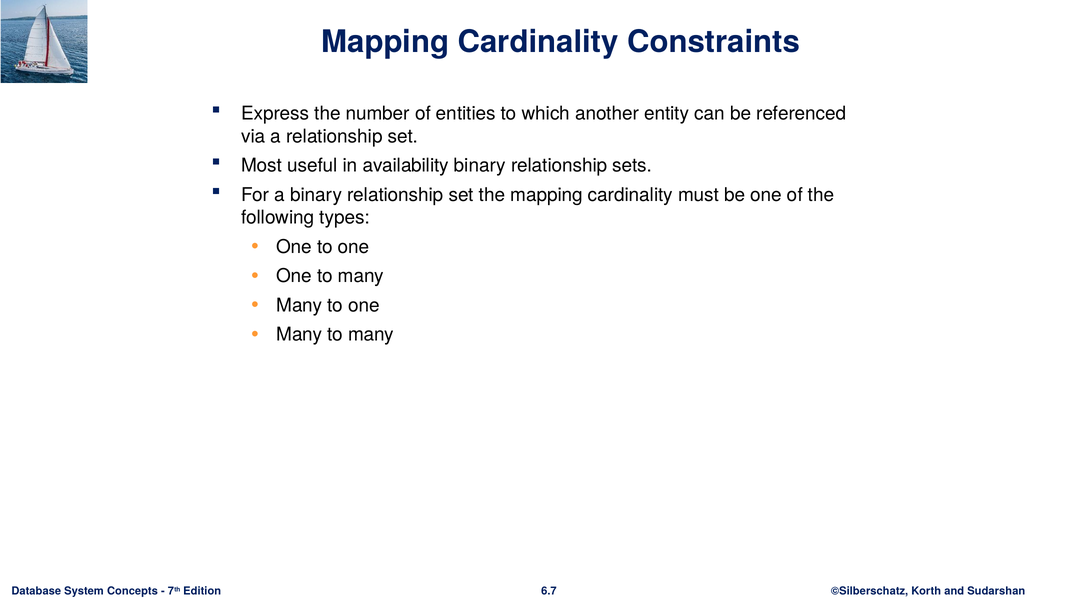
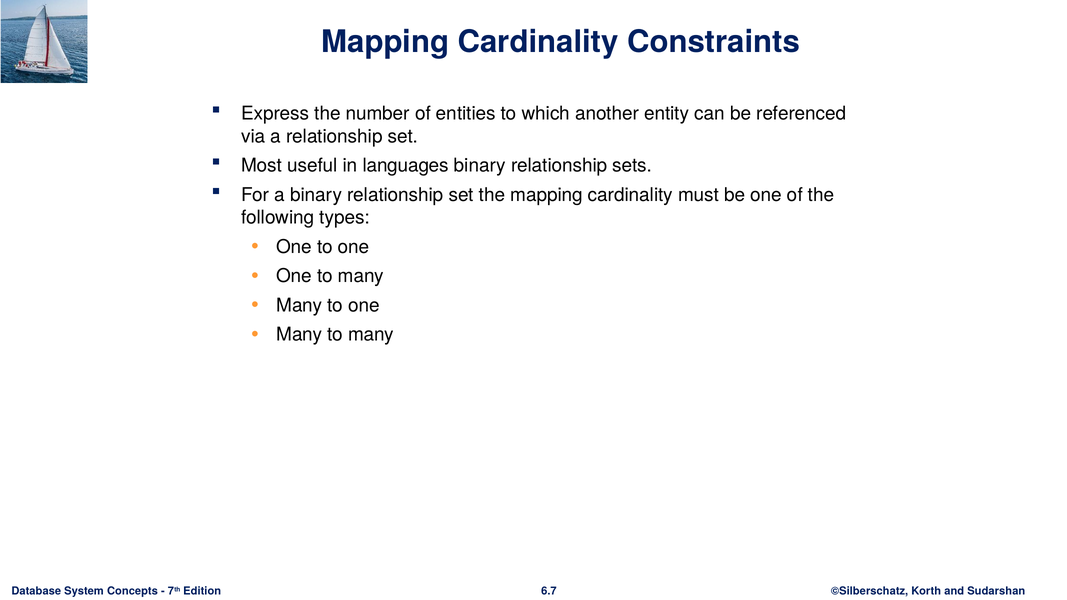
availability: availability -> languages
